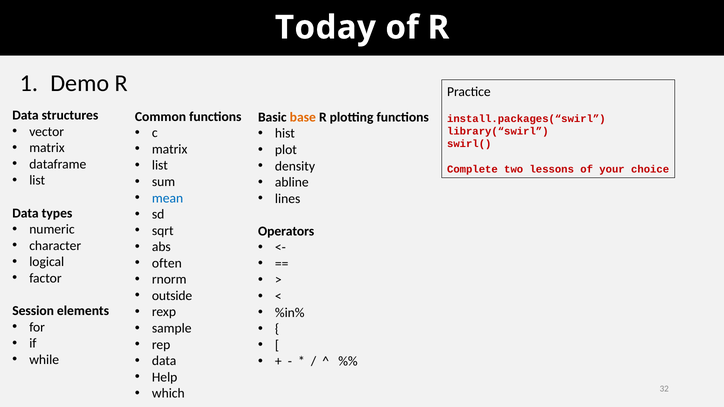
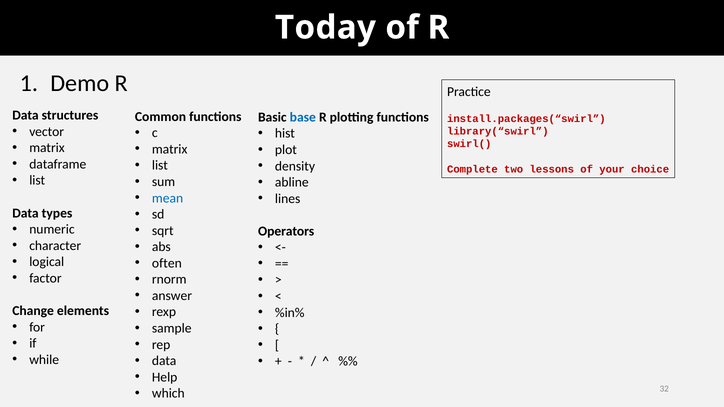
base colour: orange -> blue
outside: outside -> answer
Session: Session -> Change
